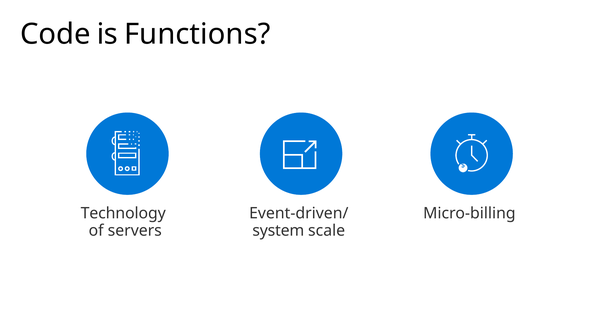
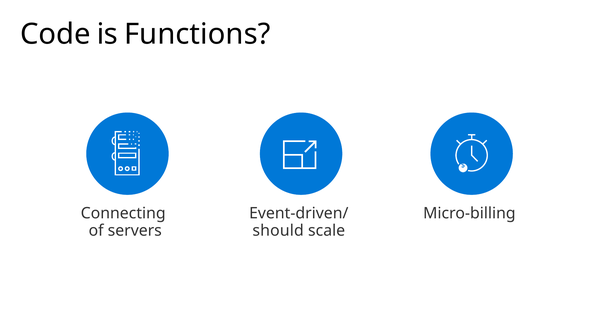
Technology: Technology -> Connecting
system: system -> should
